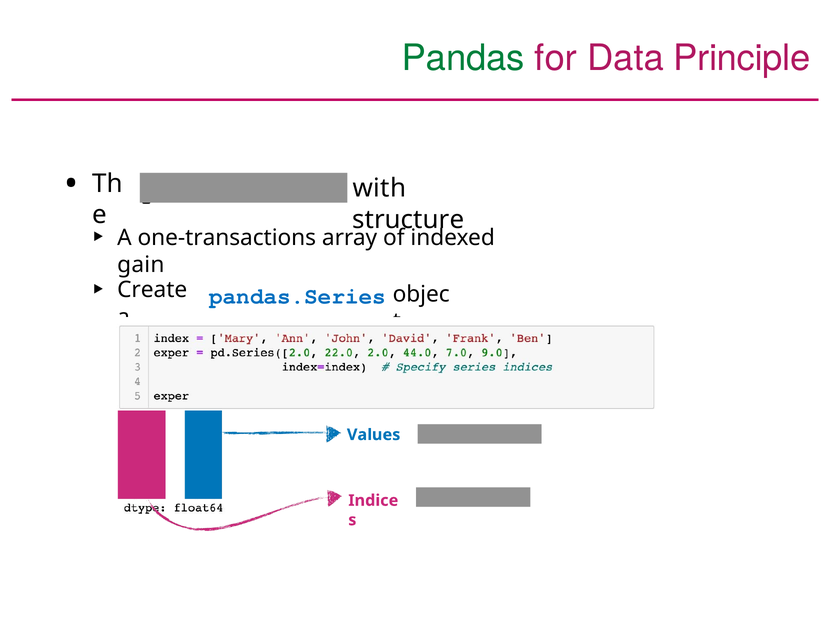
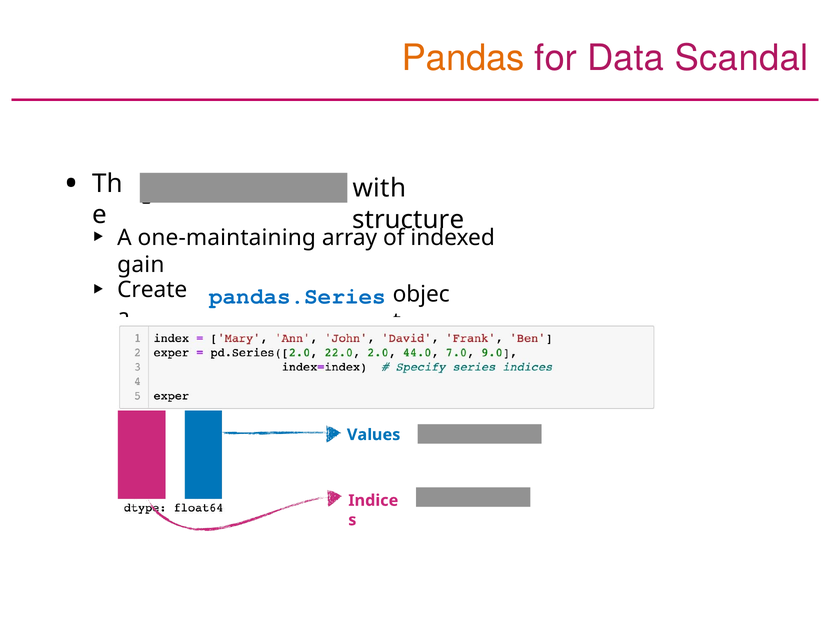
Pandas colour: green -> orange
Principle: Principle -> Scandal
one-transactions: one-transactions -> one-maintaining
